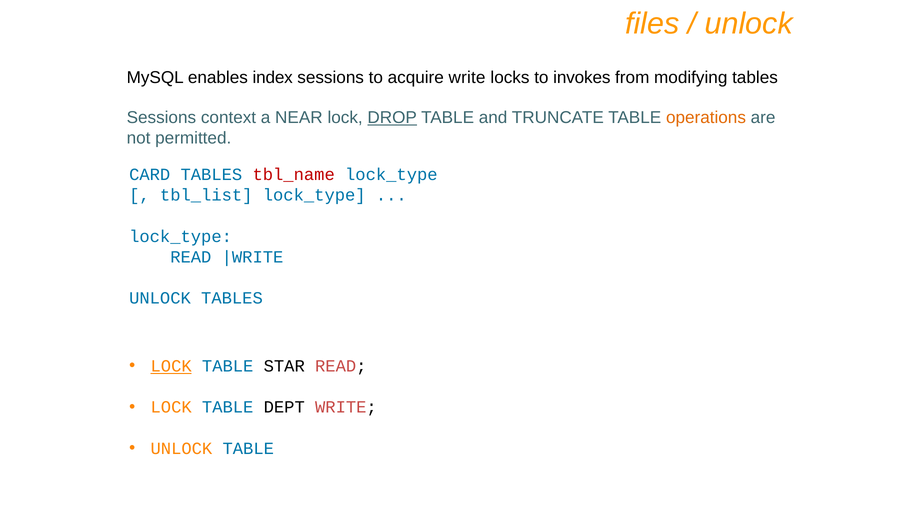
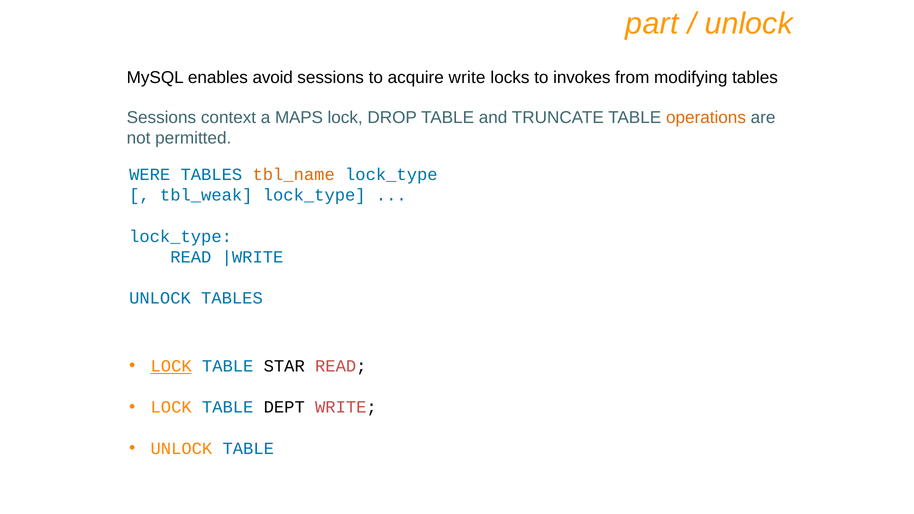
files: files -> part
index: index -> avoid
NEAR: NEAR -> MAPS
DROP underline: present -> none
CARD: CARD -> WERE
tbl_name colour: red -> orange
tbl_list: tbl_list -> tbl_weak
